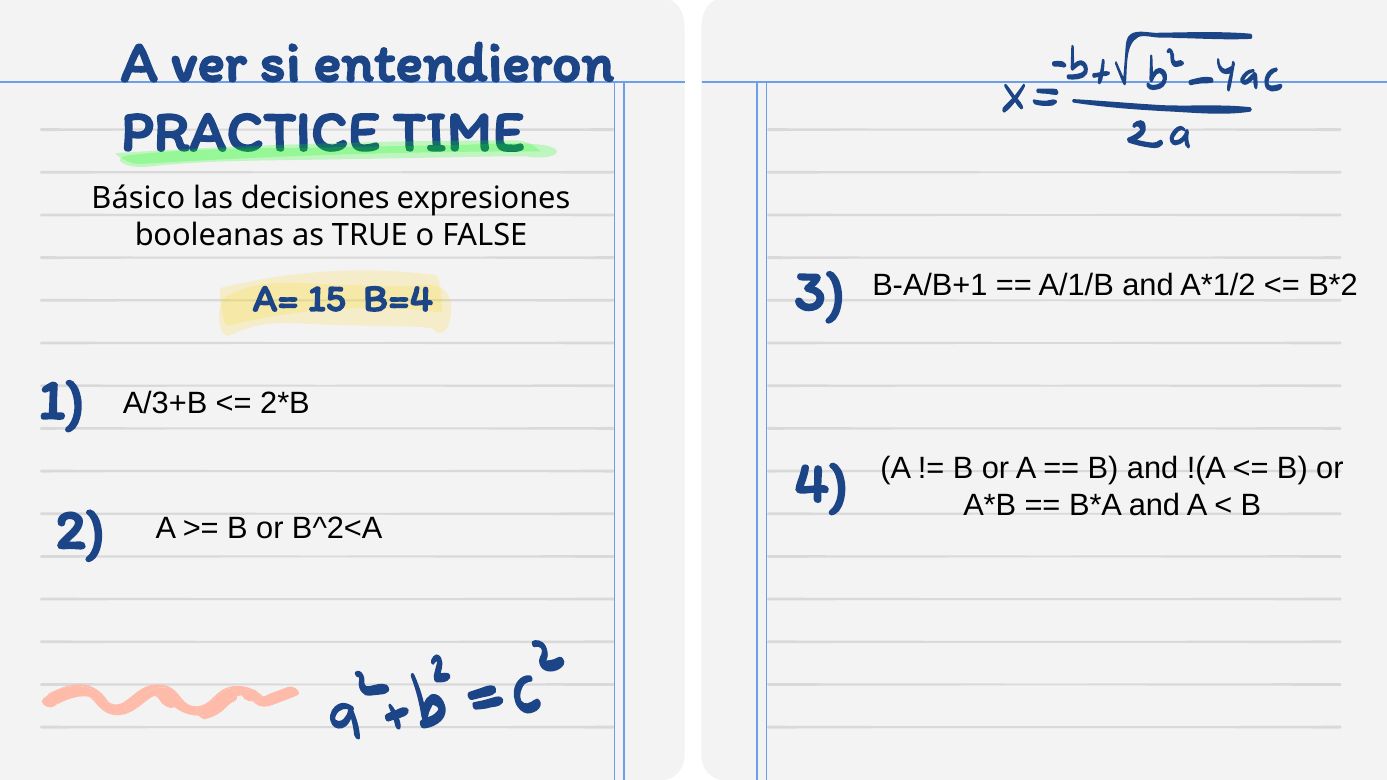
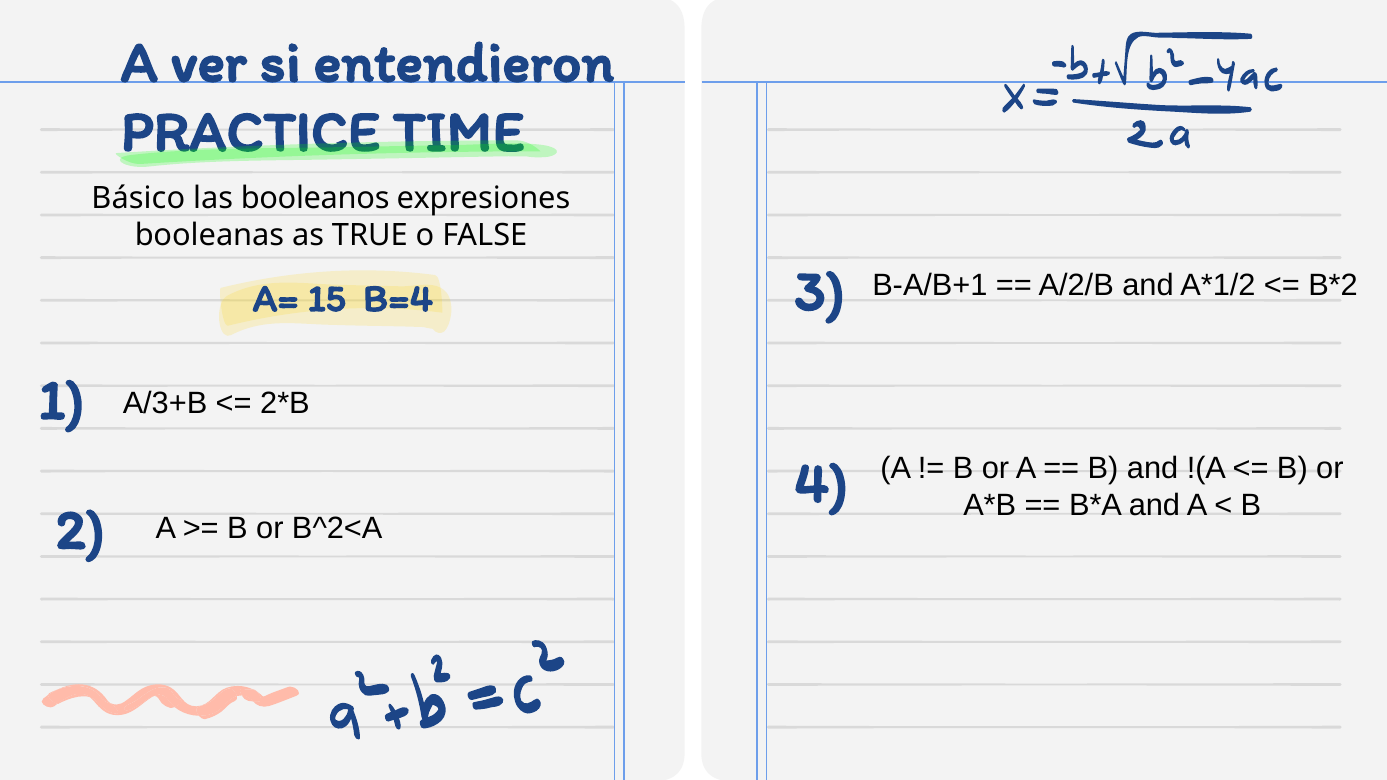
decisiones: decisiones -> booleanos
A/1/B: A/1/B -> A/2/B
